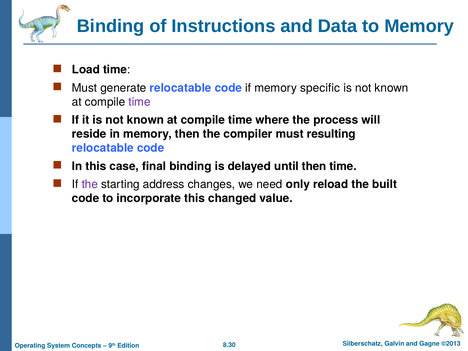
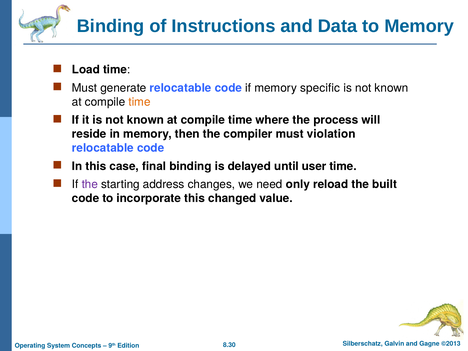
time at (140, 102) colour: purple -> orange
resulting: resulting -> violation
until then: then -> user
